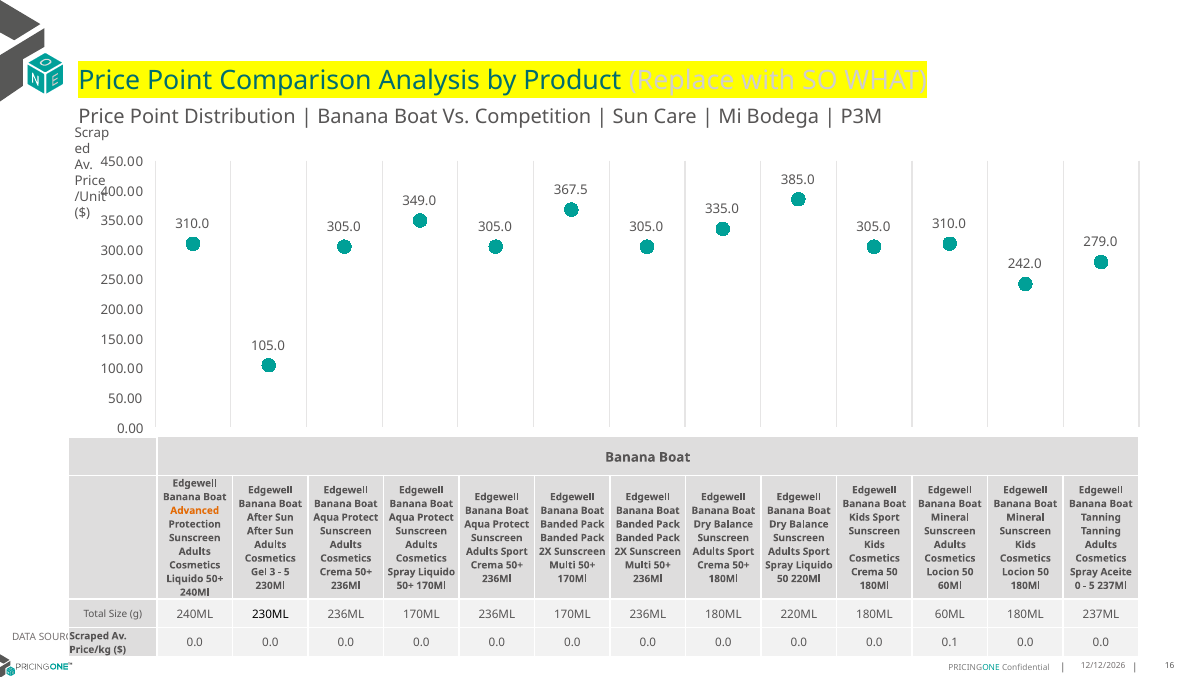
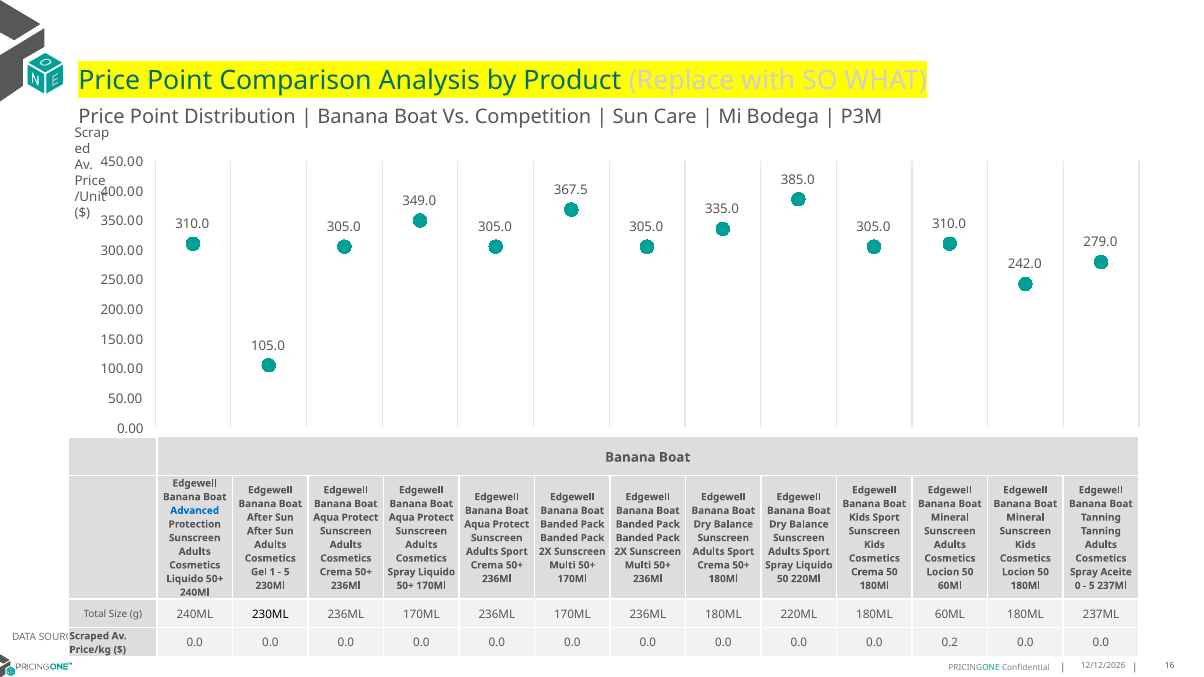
Advanced colour: orange -> blue
3: 3 -> 1
0.1: 0.1 -> 0.2
